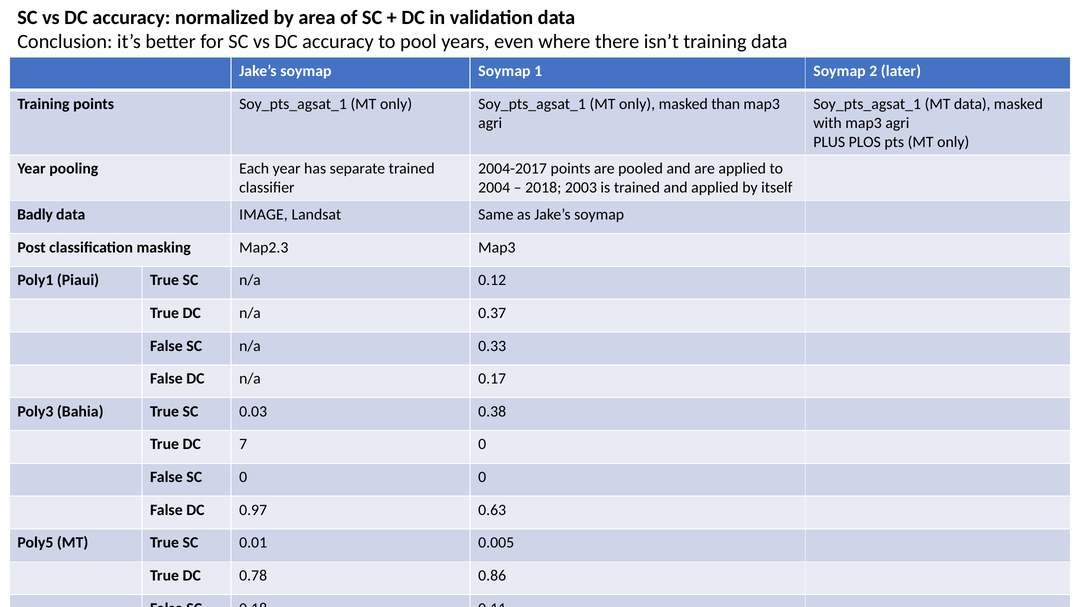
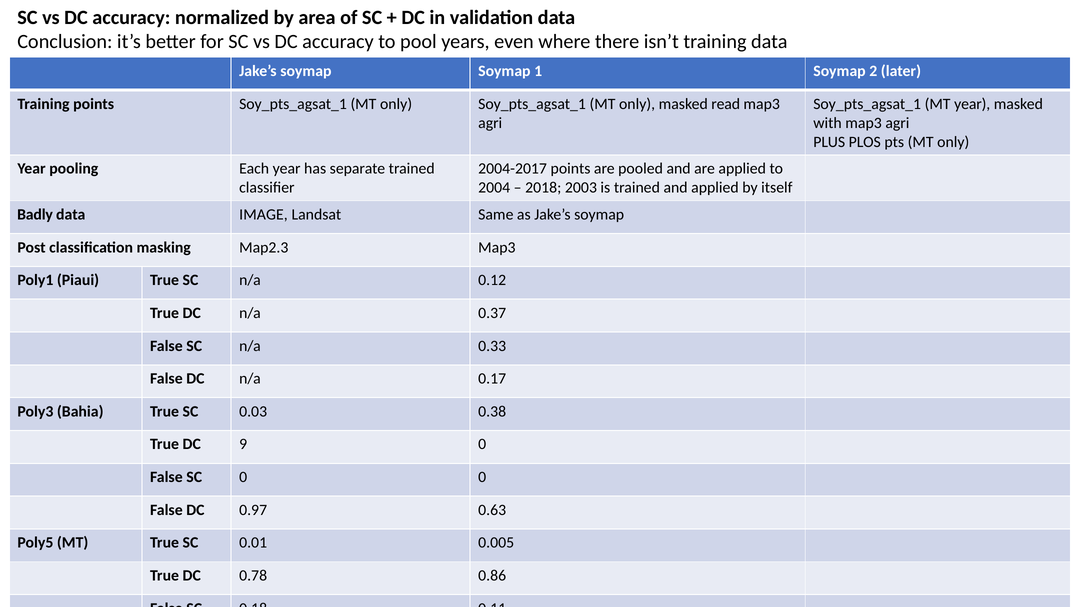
than: than -> read
MT data: data -> year
7: 7 -> 9
